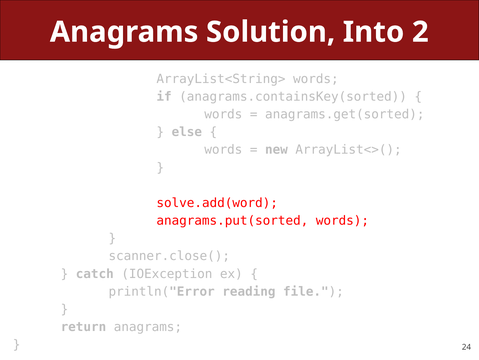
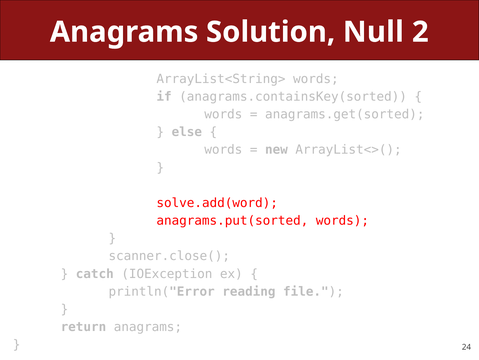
Into: Into -> Null
